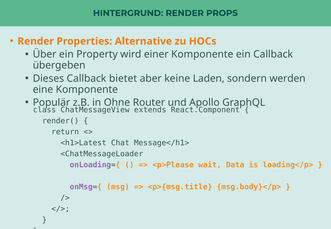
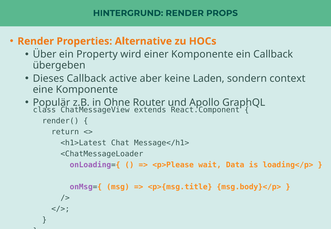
bietet: bietet -> active
werden: werden -> context
